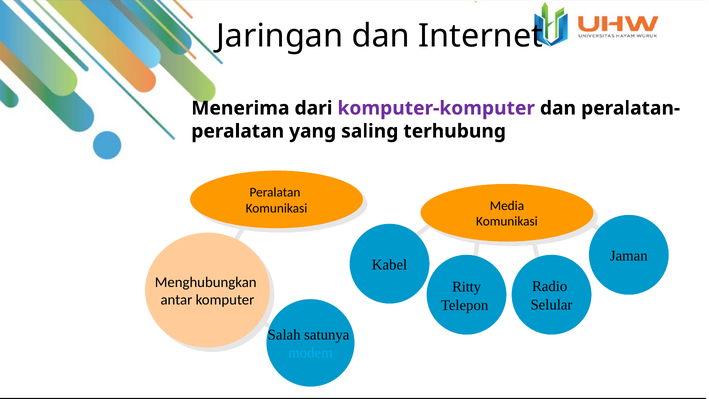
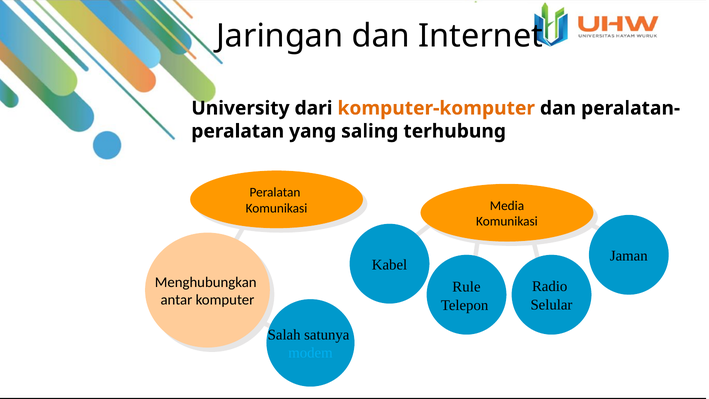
Menerima: Menerima -> University
komputer-komputer colour: purple -> orange
Ritty: Ritty -> Rule
